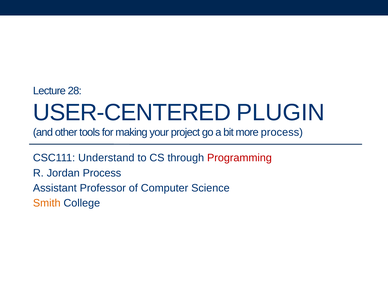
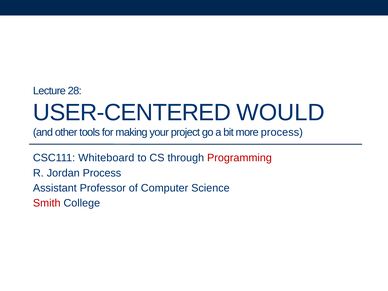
PLUGIN: PLUGIN -> WOULD
Understand: Understand -> Whiteboard
Smith colour: orange -> red
